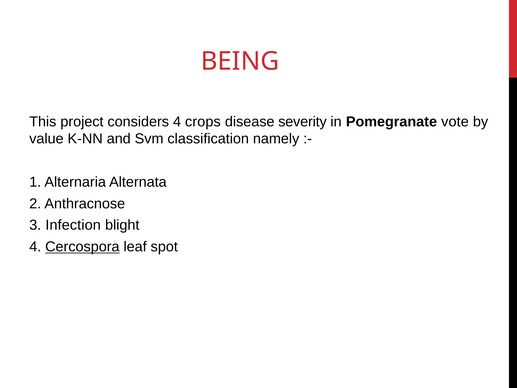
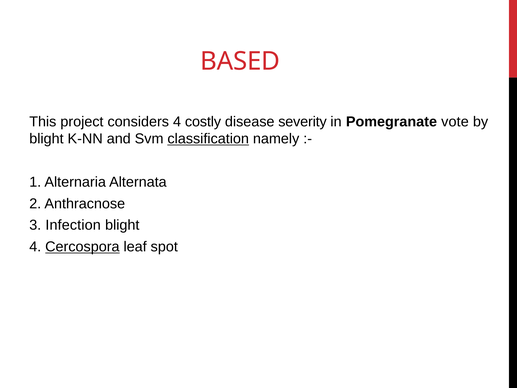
BEING: BEING -> BASED
crops: crops -> costly
value at (46, 139): value -> blight
classification underline: none -> present
